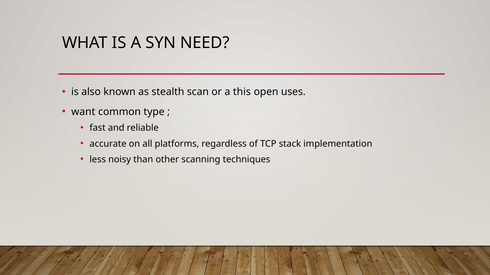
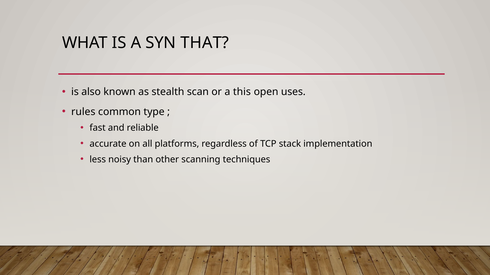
NEED: NEED -> THAT
want: want -> rules
